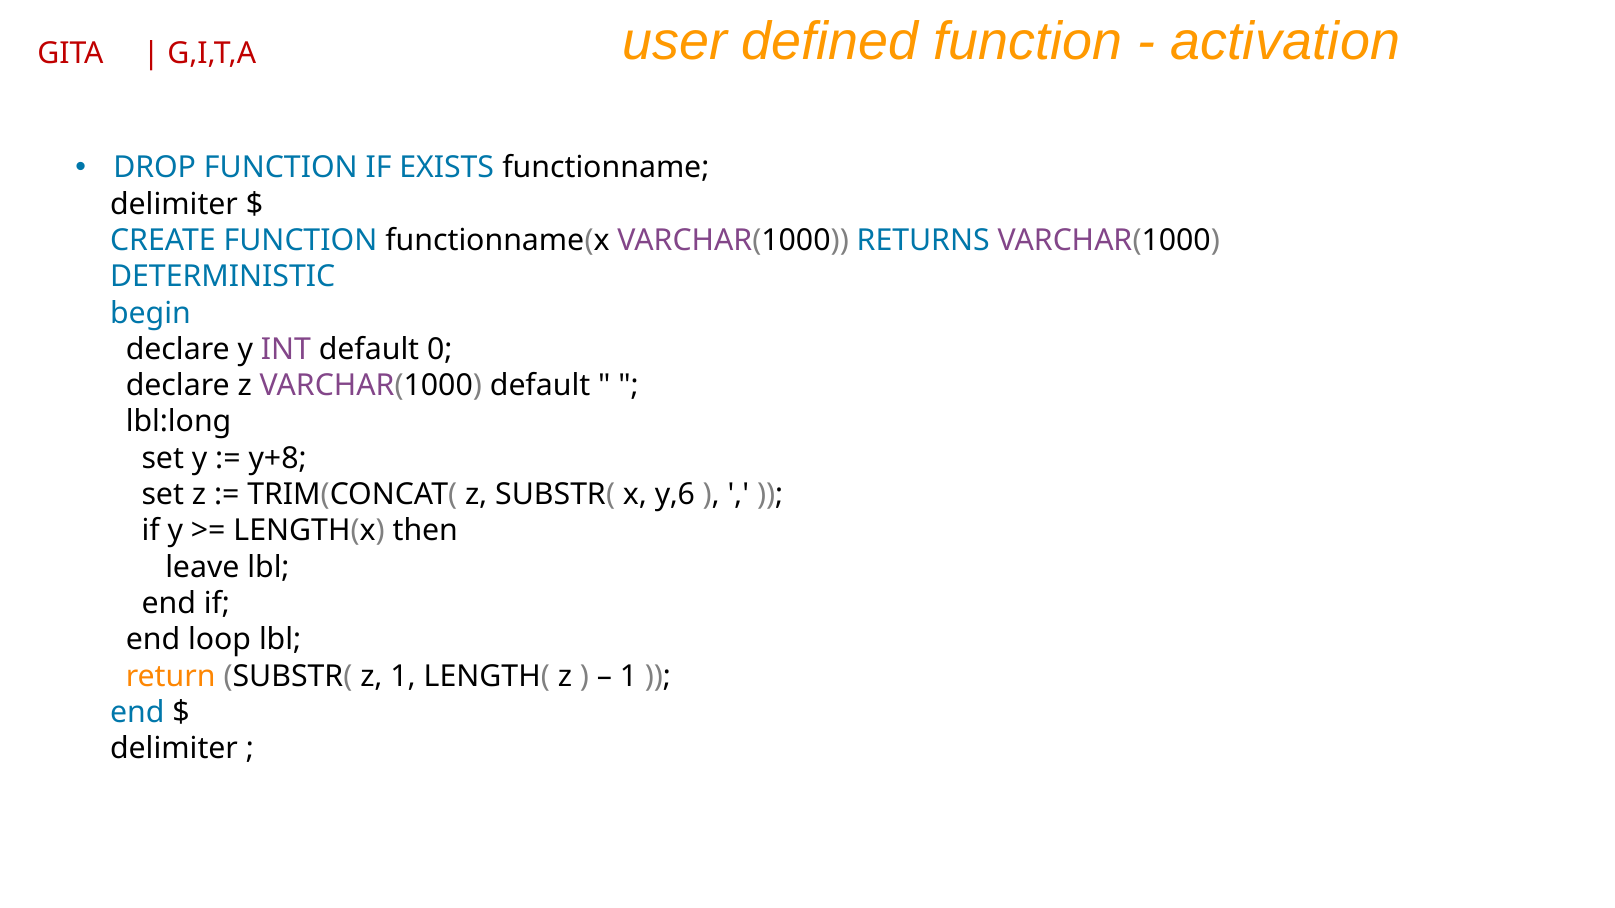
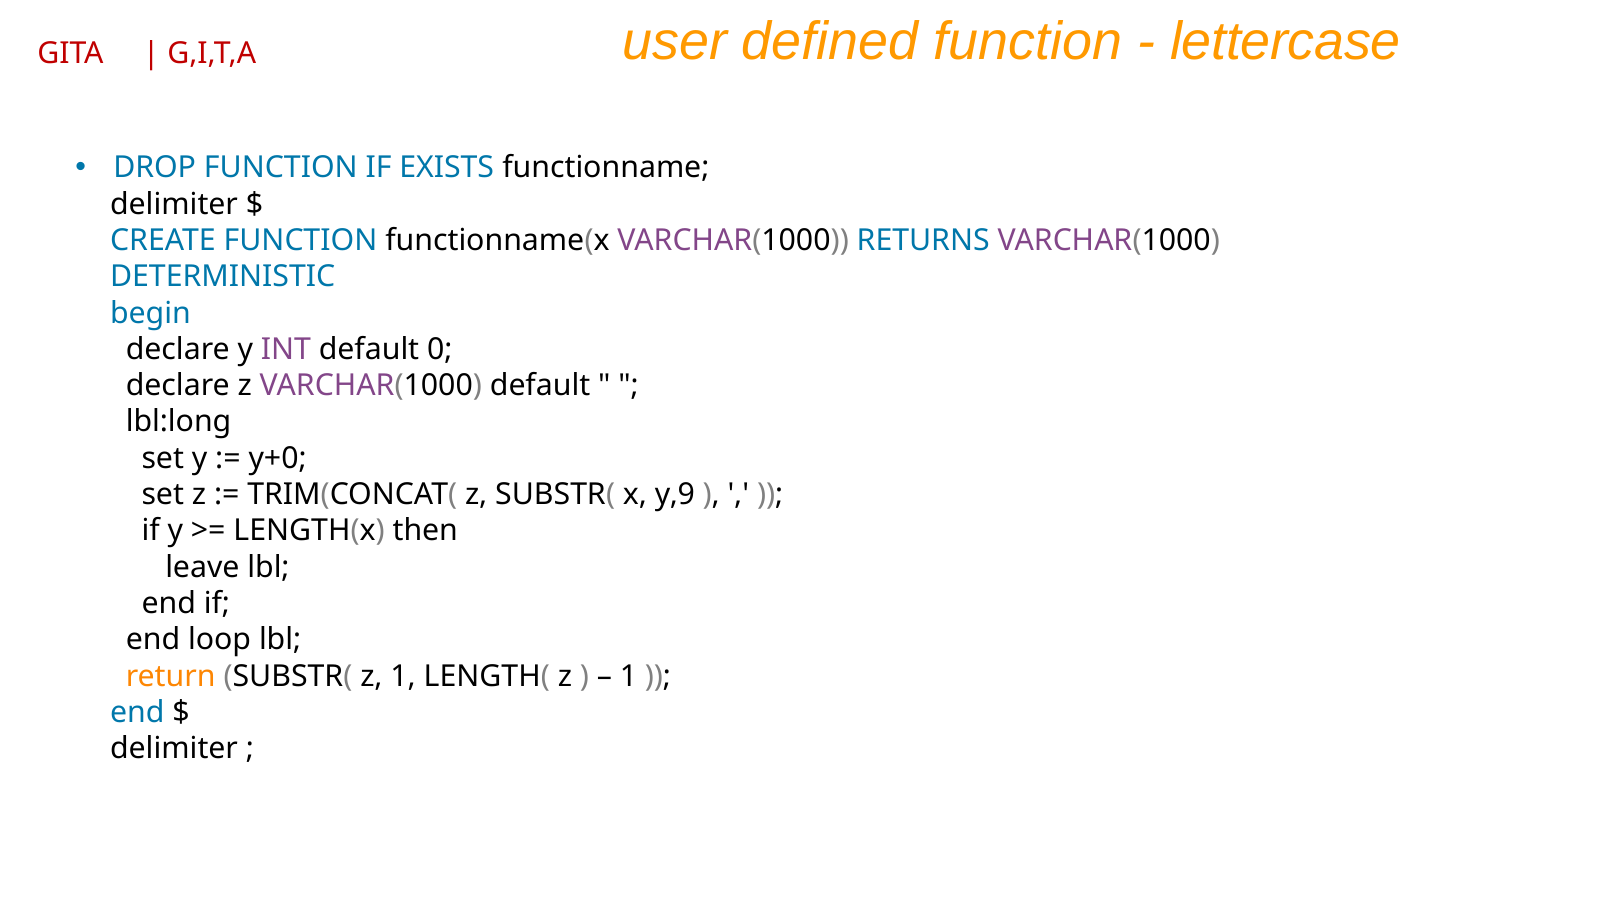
activation: activation -> lettercase
y+8: y+8 -> y+0
y,6: y,6 -> y,9
